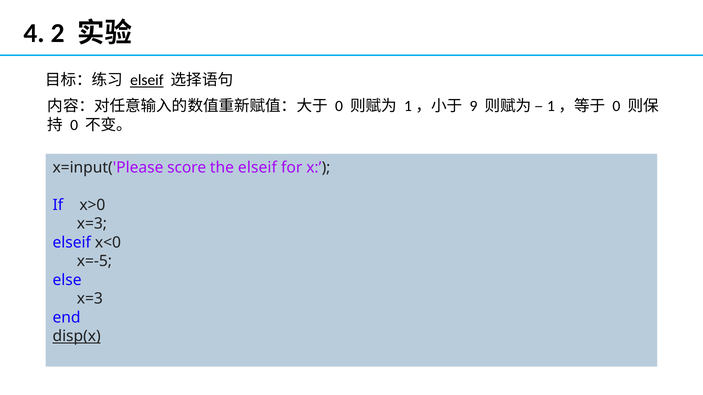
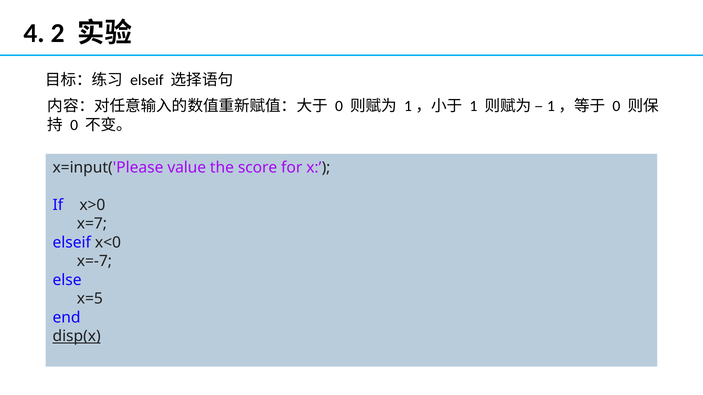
elseif at (147, 80) underline: present -> none
9: 9 -> 1
score: score -> value
the elseif: elseif -> score
x=3 at (92, 224): x=3 -> x=7
x=-5: x=-5 -> x=-7
x=3 at (90, 299): x=3 -> x=5
